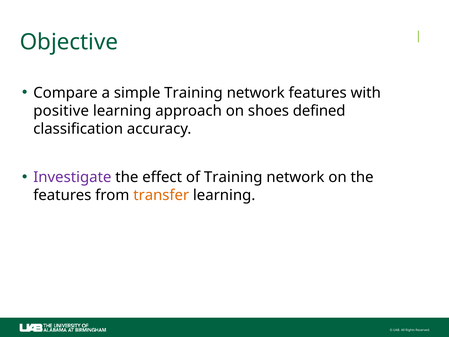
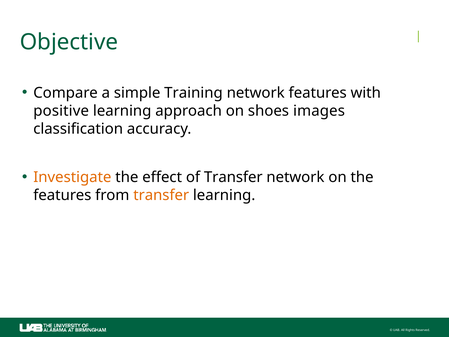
defined: defined -> images
Investigate colour: purple -> orange
of Training: Training -> Transfer
